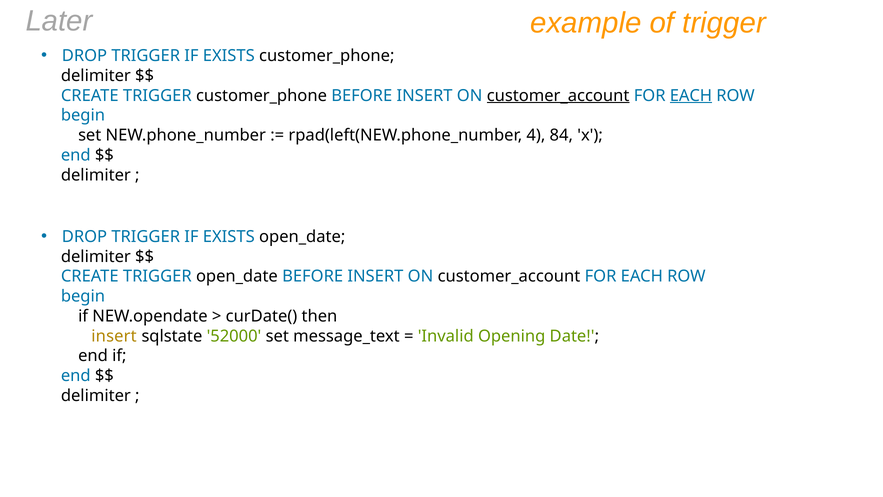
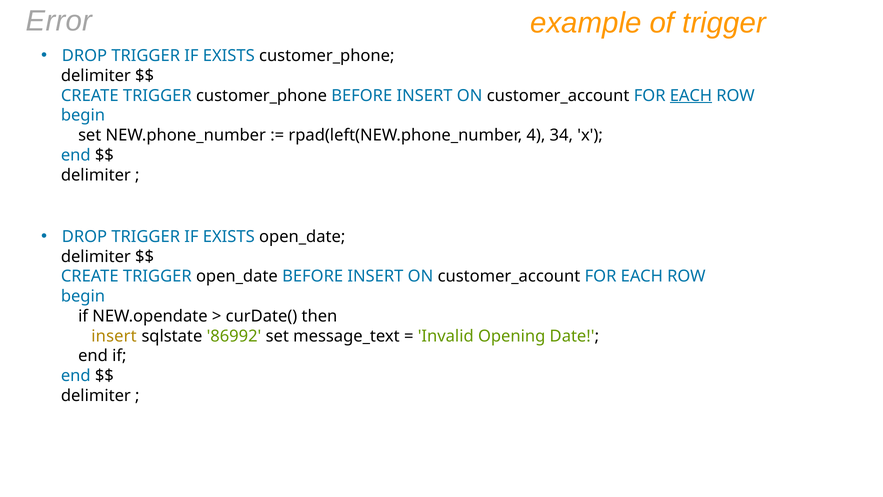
Later: Later -> Error
customer_account at (558, 96) underline: present -> none
84: 84 -> 34
52000: 52000 -> 86992
